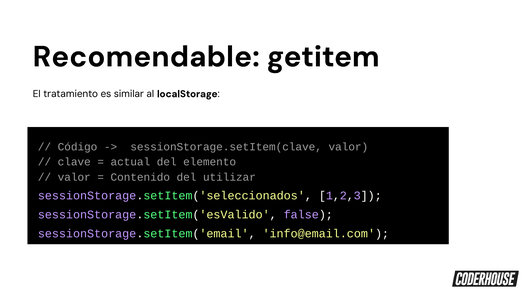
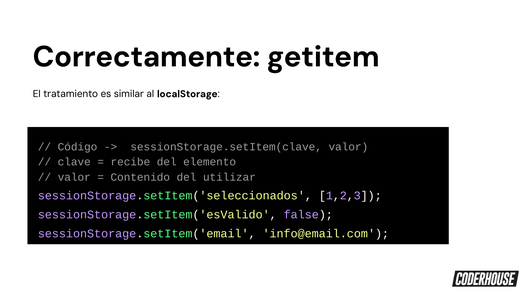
Recomendable: Recomendable -> Correctamente
actual: actual -> recibe
